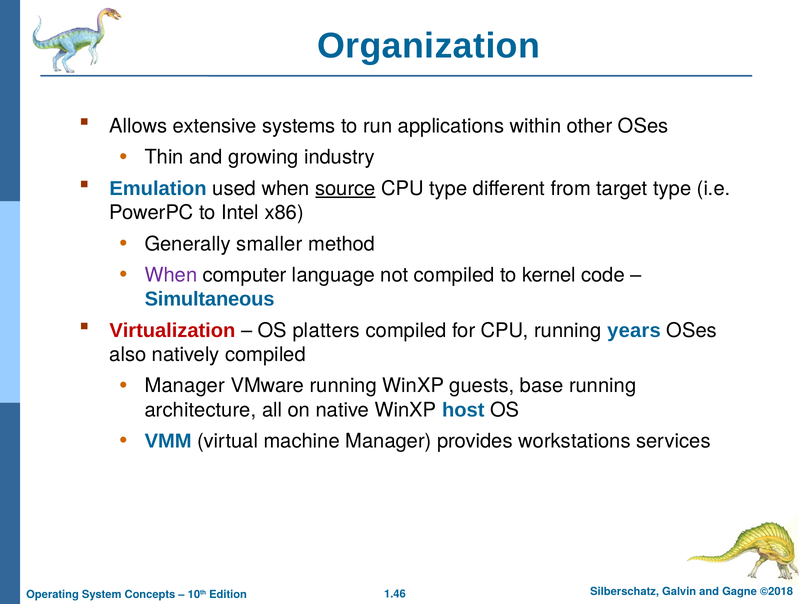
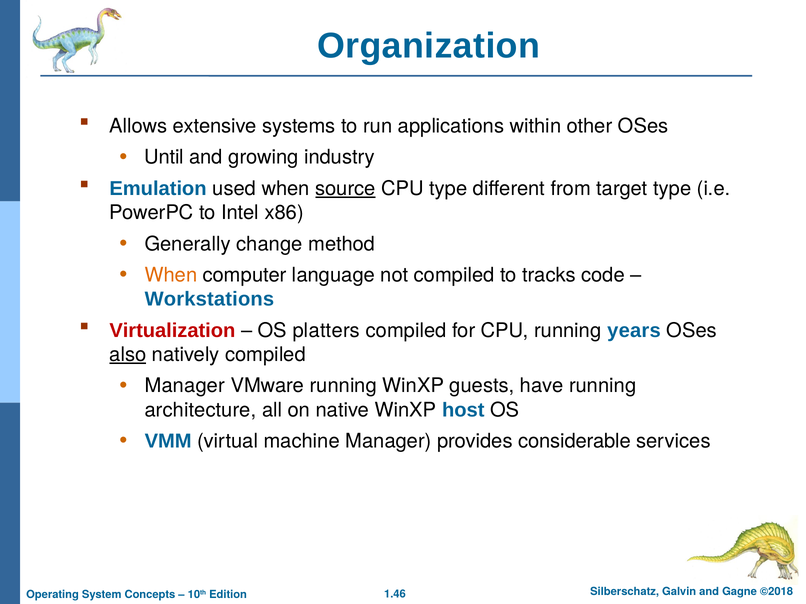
Thin: Thin -> Until
smaller: smaller -> change
When at (171, 275) colour: purple -> orange
kernel: kernel -> tracks
Simultaneous: Simultaneous -> Workstations
also underline: none -> present
base: base -> have
workstations: workstations -> considerable
